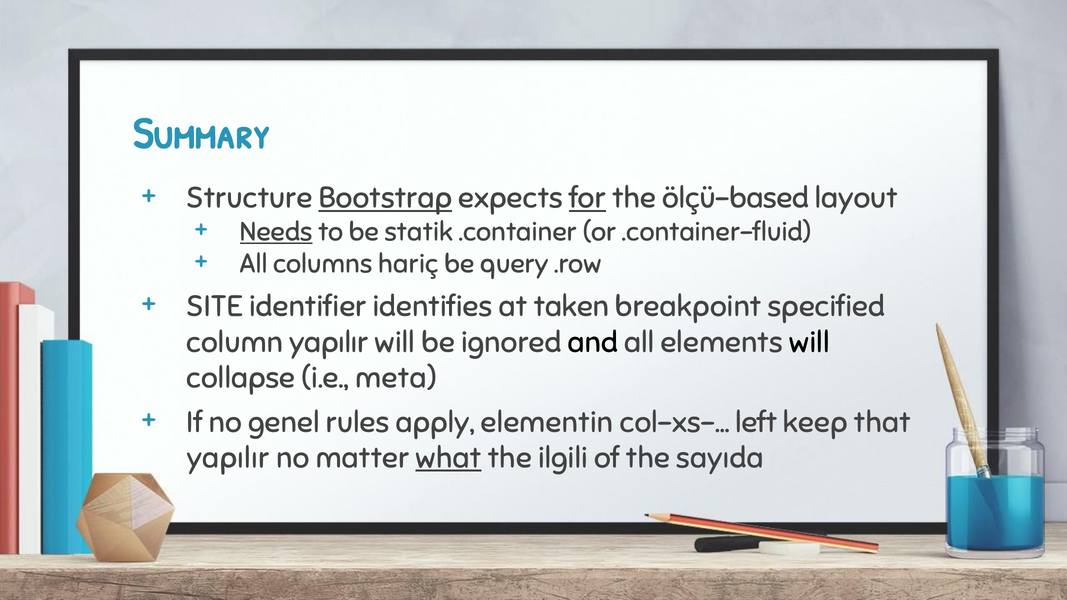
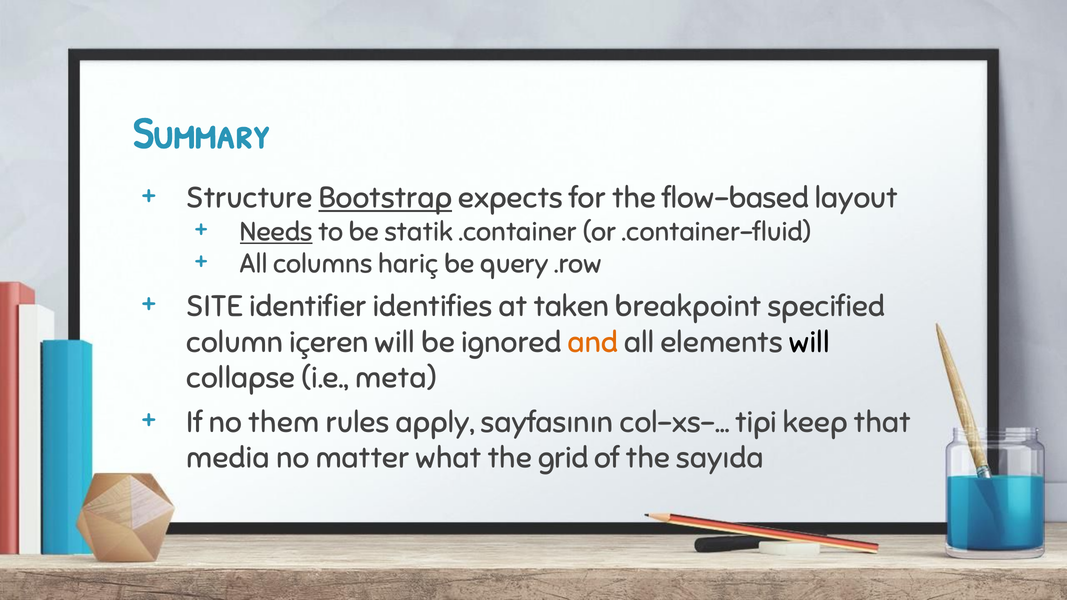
for underline: present -> none
ölçü-based: ölçü-based -> flow-based
column yapılır: yapılır -> içeren
and colour: black -> orange
genel: genel -> them
elementin: elementin -> sayfasının
left: left -> tipi
yapılır at (228, 458): yapılır -> media
what underline: present -> none
ilgili: ilgili -> grid
